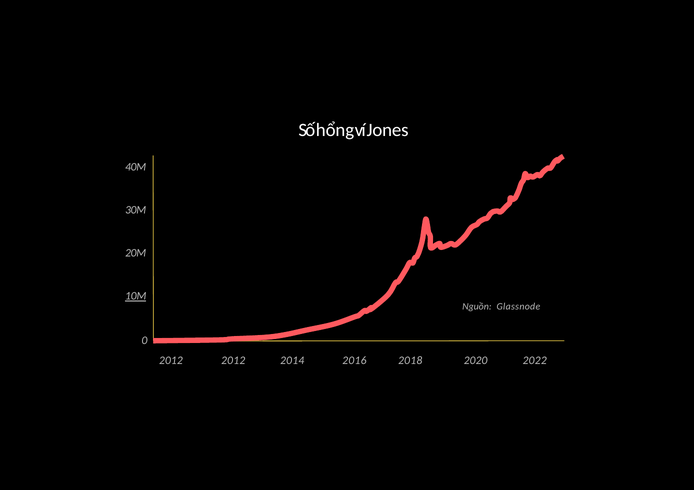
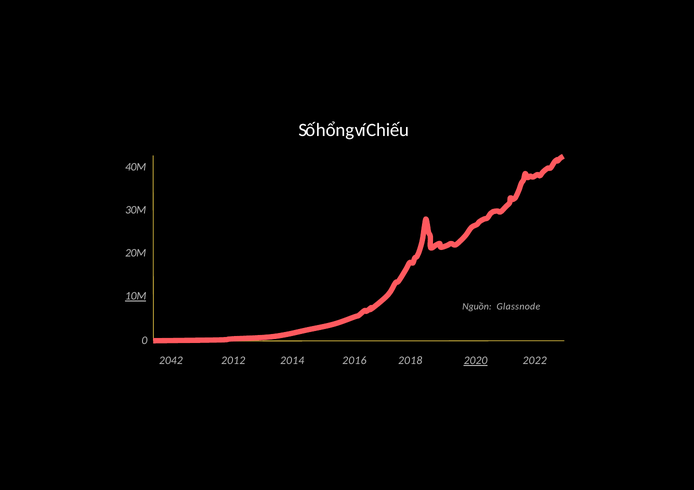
Jones: Jones -> Chiếu
2012 at (171, 361): 2012 -> 2042
2020 underline: none -> present
